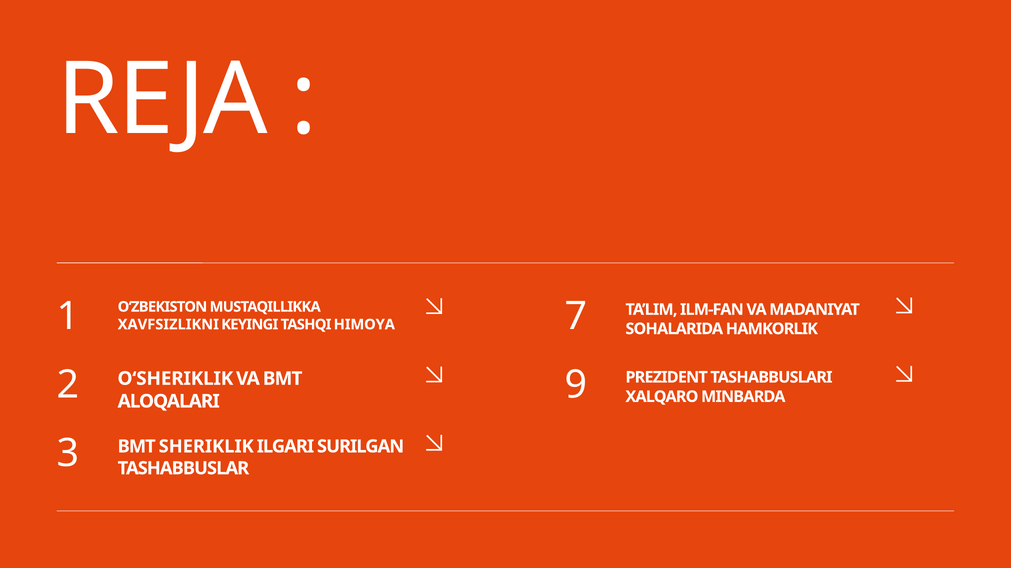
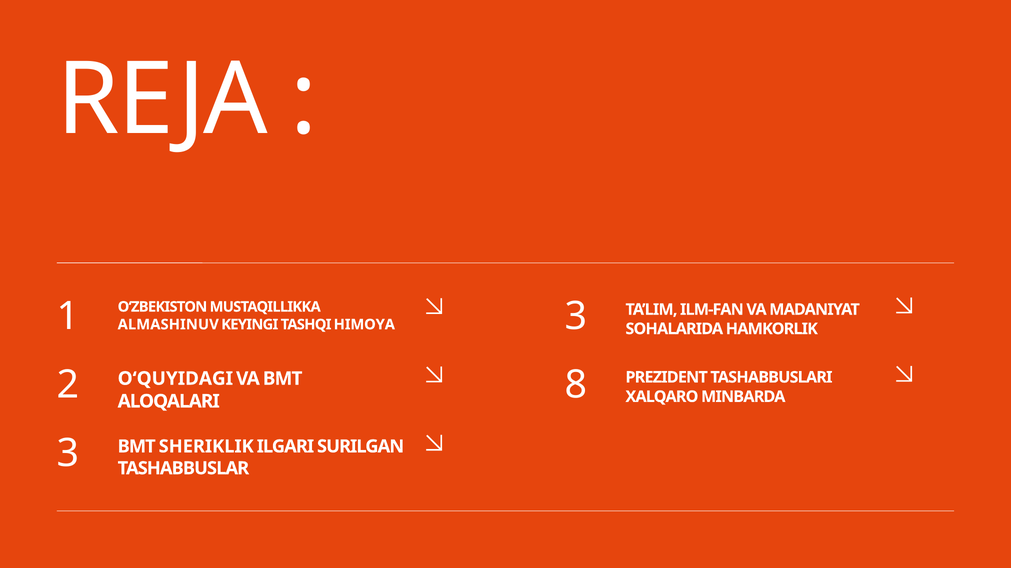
1 7: 7 -> 3
XAVFSIZLIKNI: XAVFSIZLIKNI -> ALMASHINUV
9: 9 -> 8
O‘SHERIKLIK: O‘SHERIKLIK -> O‘QUYIDAGI
